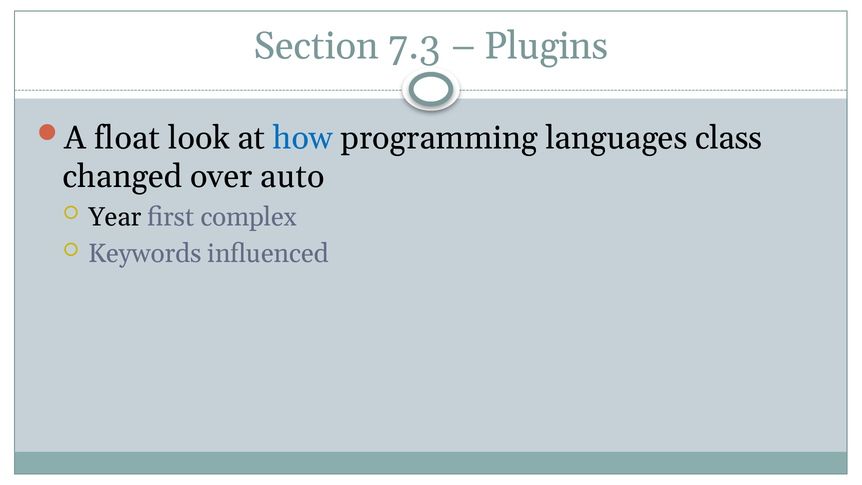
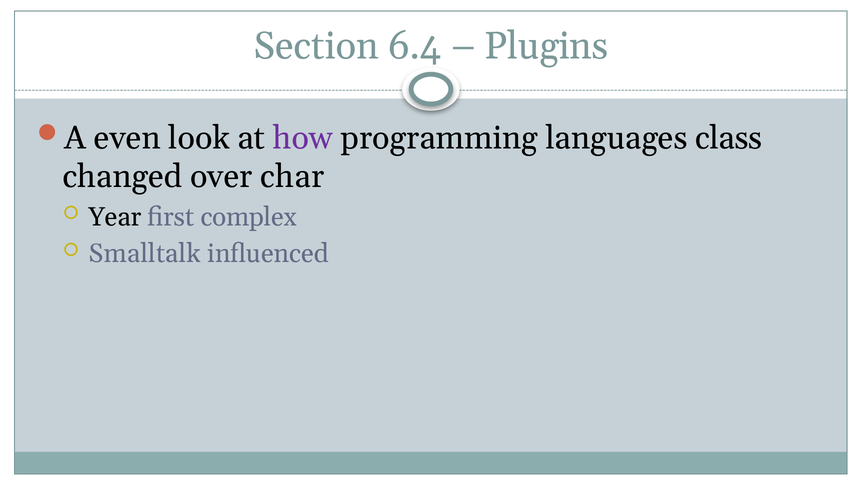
7.3: 7.3 -> 6.4
float: float -> even
how colour: blue -> purple
auto: auto -> char
Keywords: Keywords -> Smalltalk
